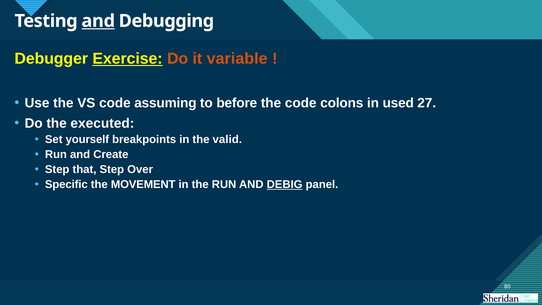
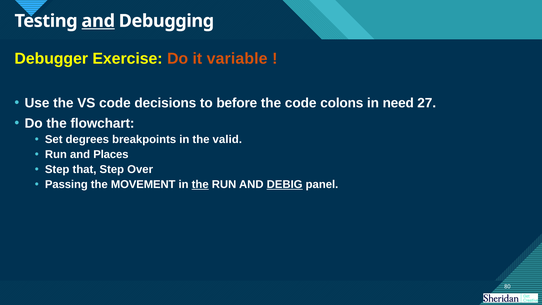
Exercise underline: present -> none
assuming: assuming -> decisions
used: used -> need
executed: executed -> flowchart
yourself: yourself -> degrees
Create: Create -> Places
Specific: Specific -> Passing
the at (200, 185) underline: none -> present
